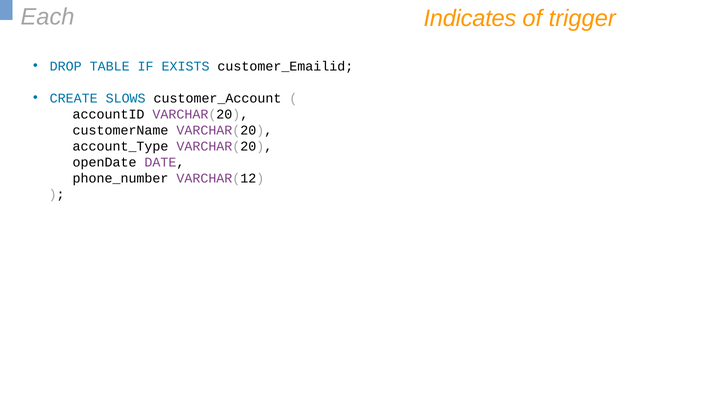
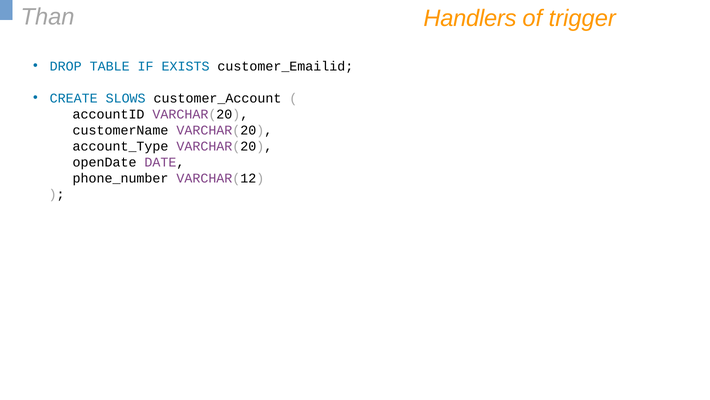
Each: Each -> Than
Indicates: Indicates -> Handlers
